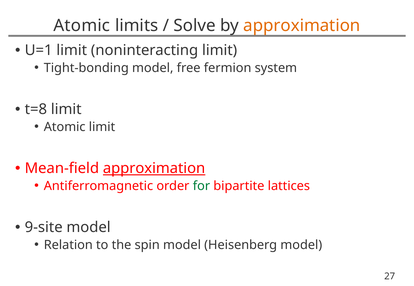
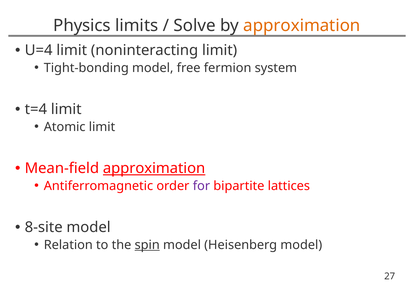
Atomic at (82, 26): Atomic -> Physics
U=1: U=1 -> U=4
t=8: t=8 -> t=4
for colour: green -> purple
9-site: 9-site -> 8-site
spin underline: none -> present
